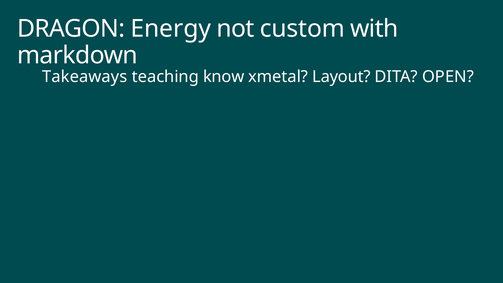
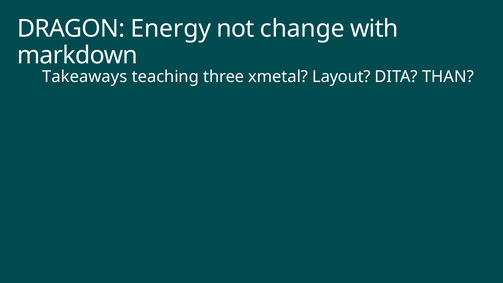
custom: custom -> change
know: know -> three
OPEN: OPEN -> THAN
